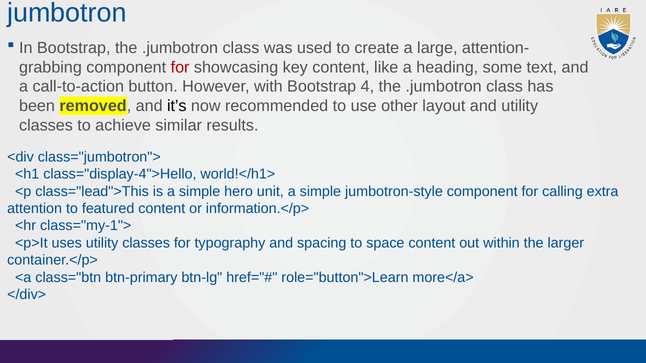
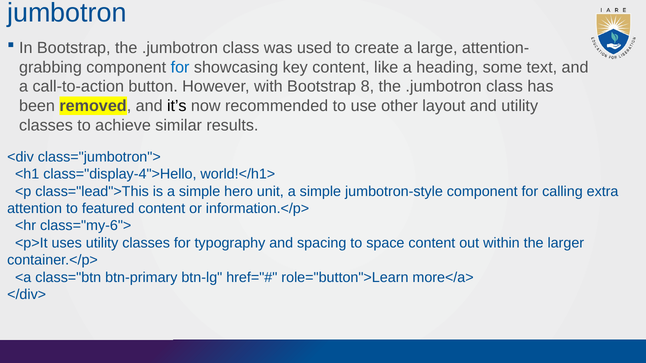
for at (180, 67) colour: red -> blue
4: 4 -> 8
class="my-1">: class="my-1"> -> class="my-6">
